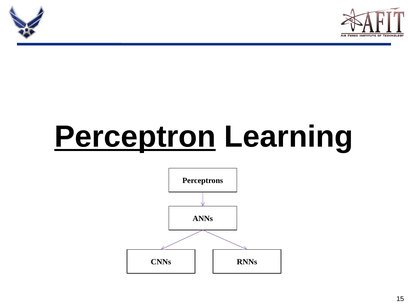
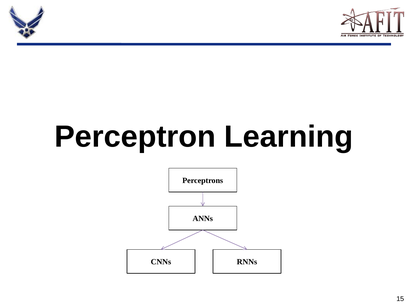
Perceptron underline: present -> none
